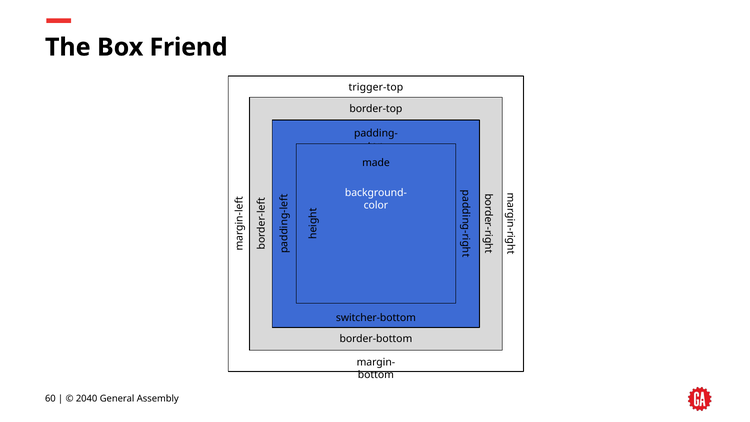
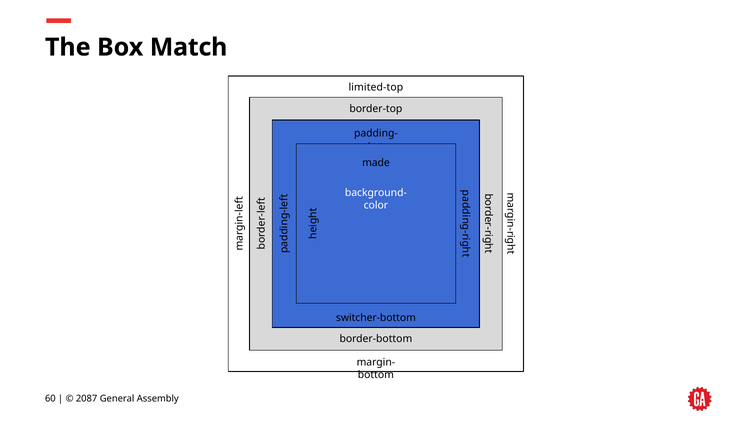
Friend: Friend -> Match
trigger-top: trigger-top -> limited-top
2040: 2040 -> 2087
